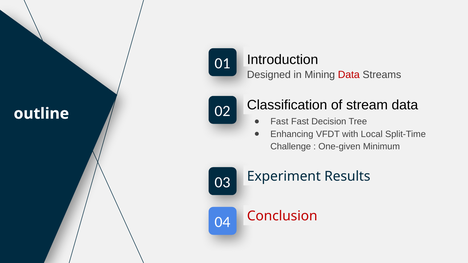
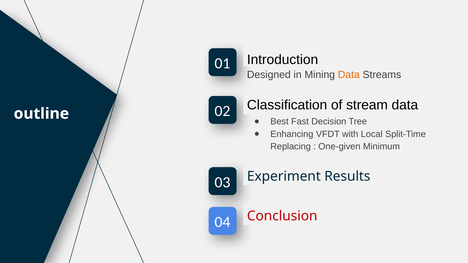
Data at (349, 75) colour: red -> orange
Fast at (279, 122): Fast -> Best
Challenge: Challenge -> Replacing
